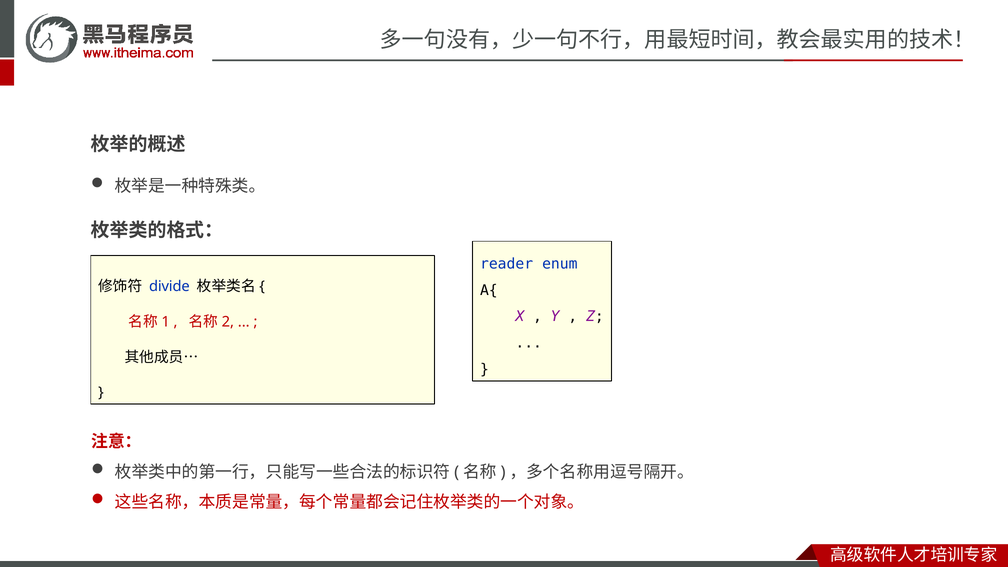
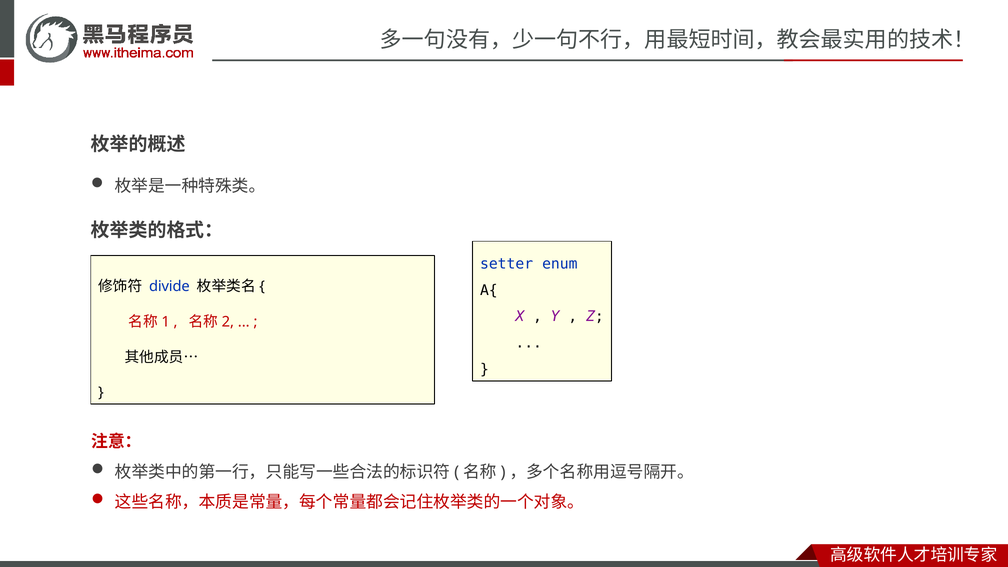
reader: reader -> setter
